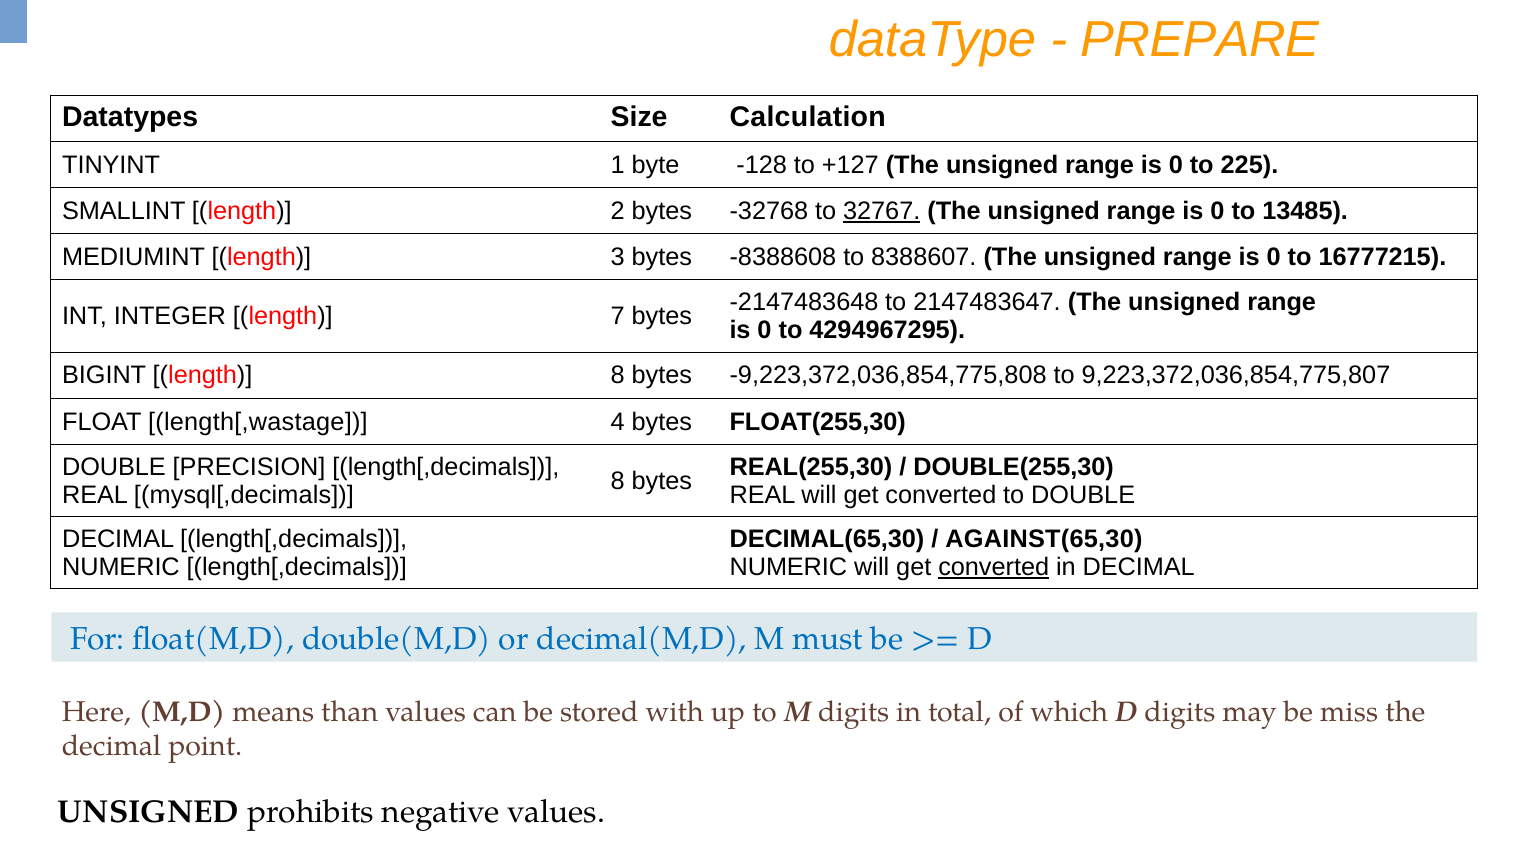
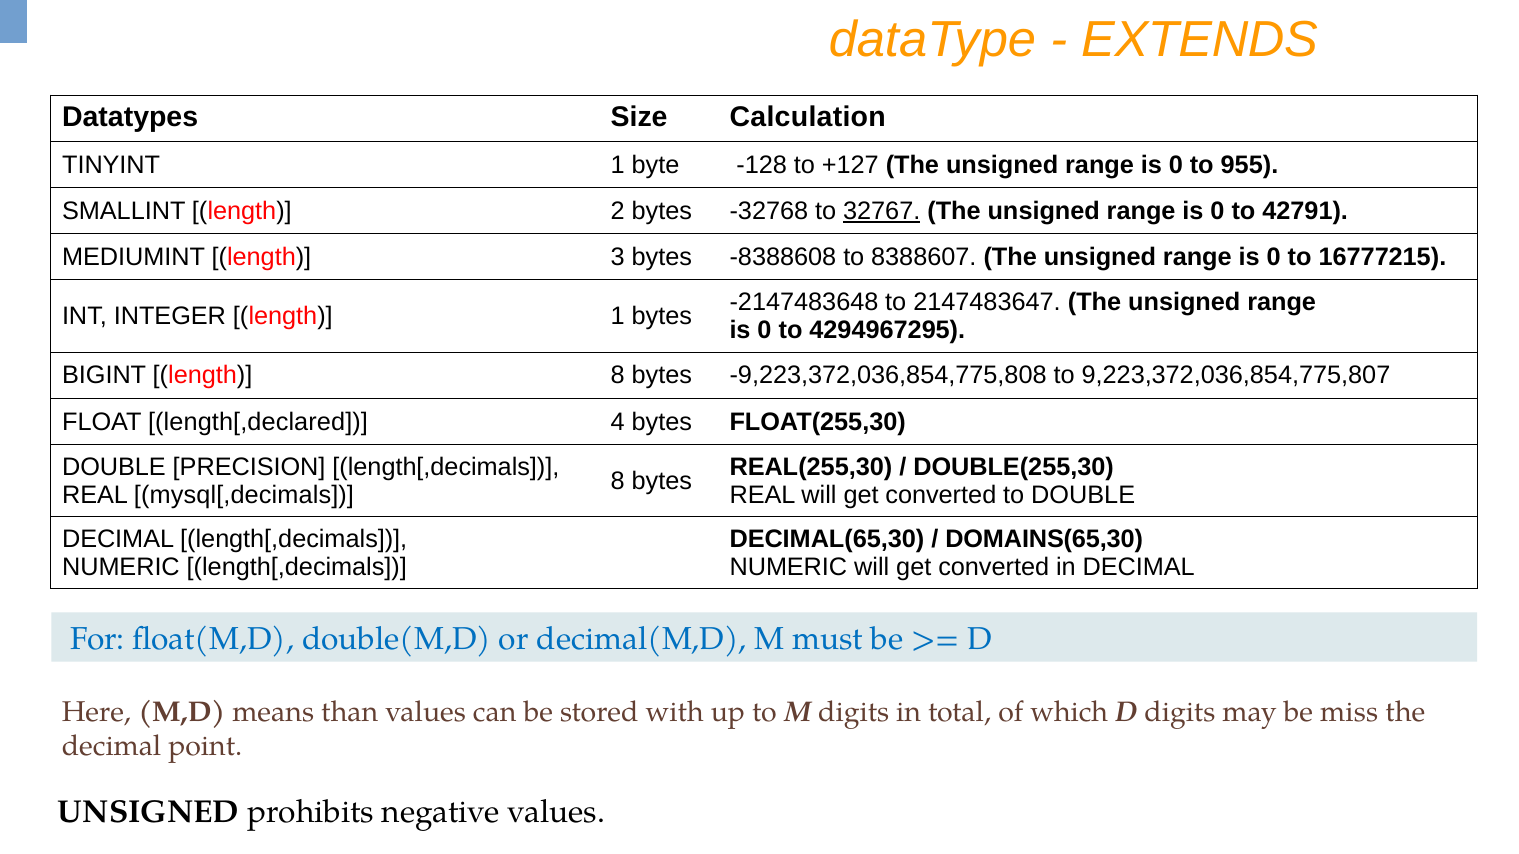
PREPARE: PREPARE -> EXTENDS
225: 225 -> 955
13485: 13485 -> 42791
length 7: 7 -> 1
length[,wastage: length[,wastage -> length[,declared
AGAINST(65,30: AGAINST(65,30 -> DOMAINS(65,30
converted at (994, 567) underline: present -> none
